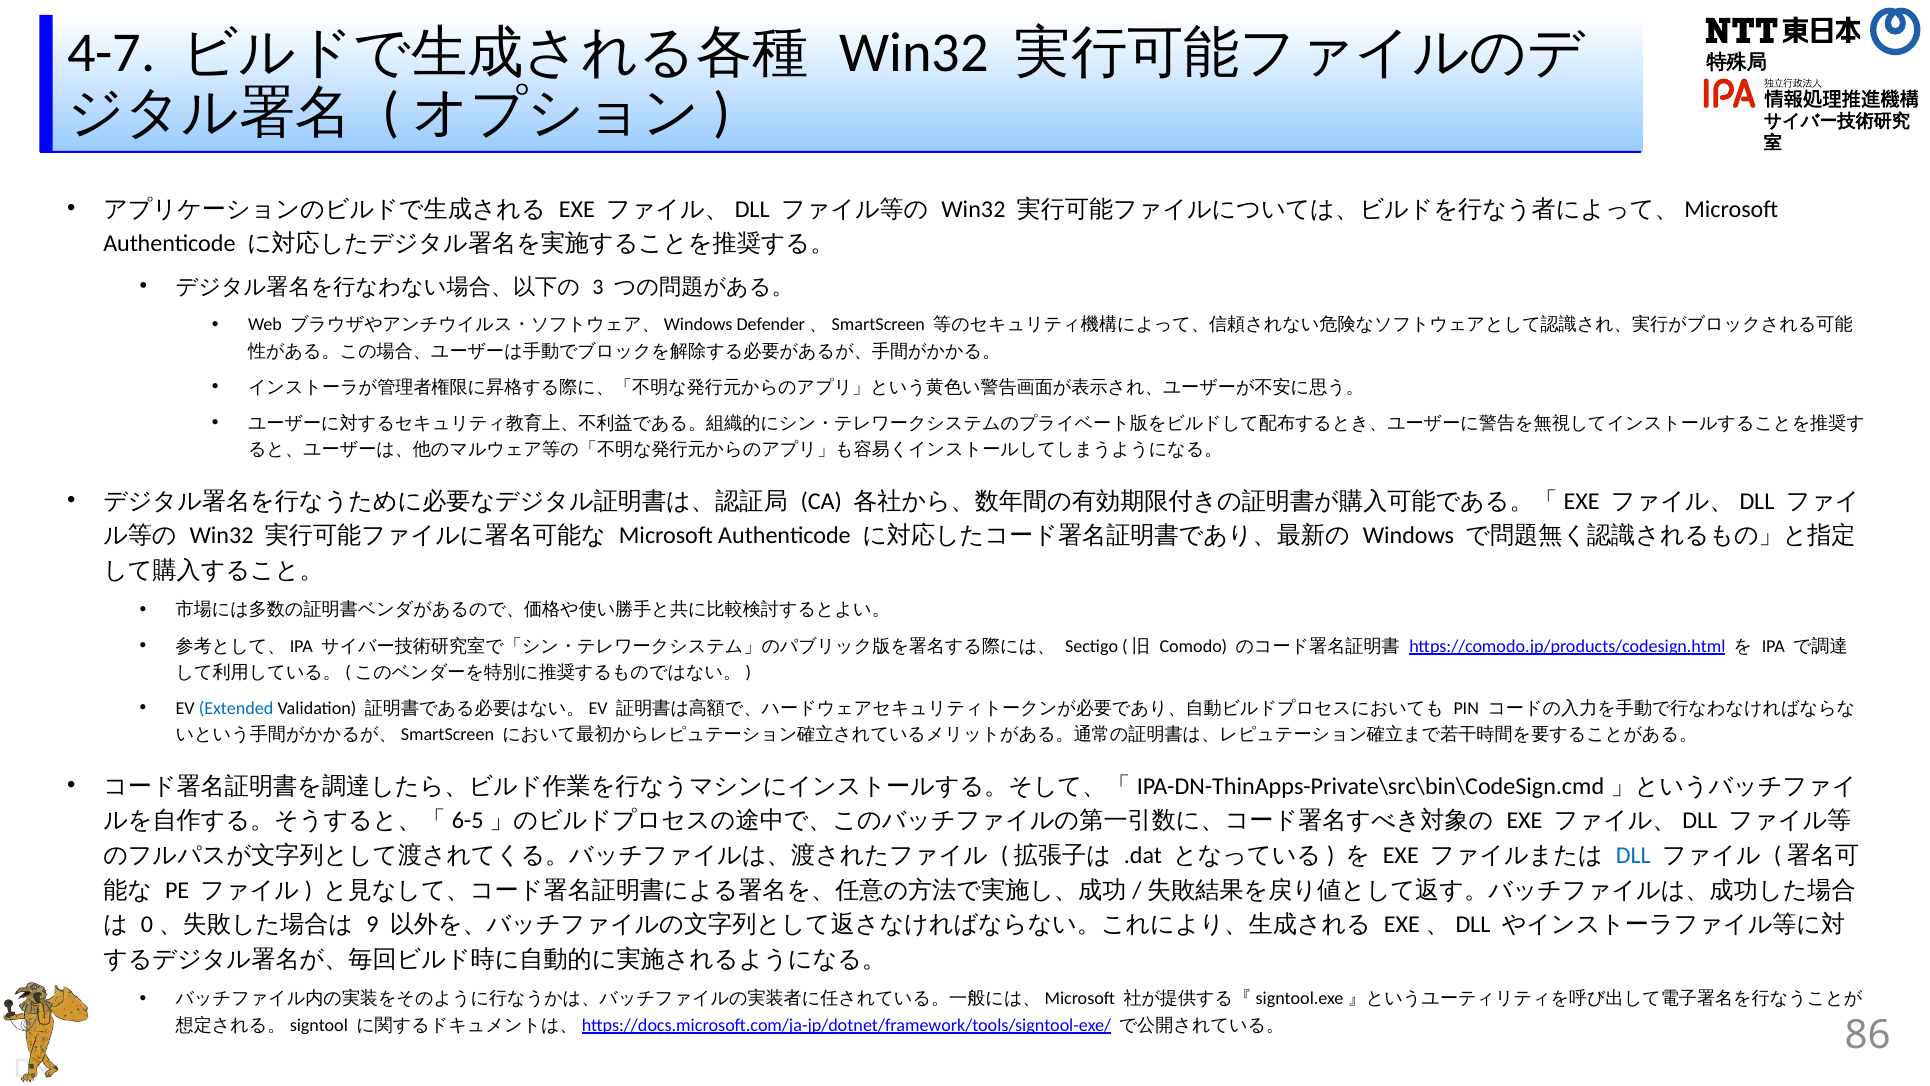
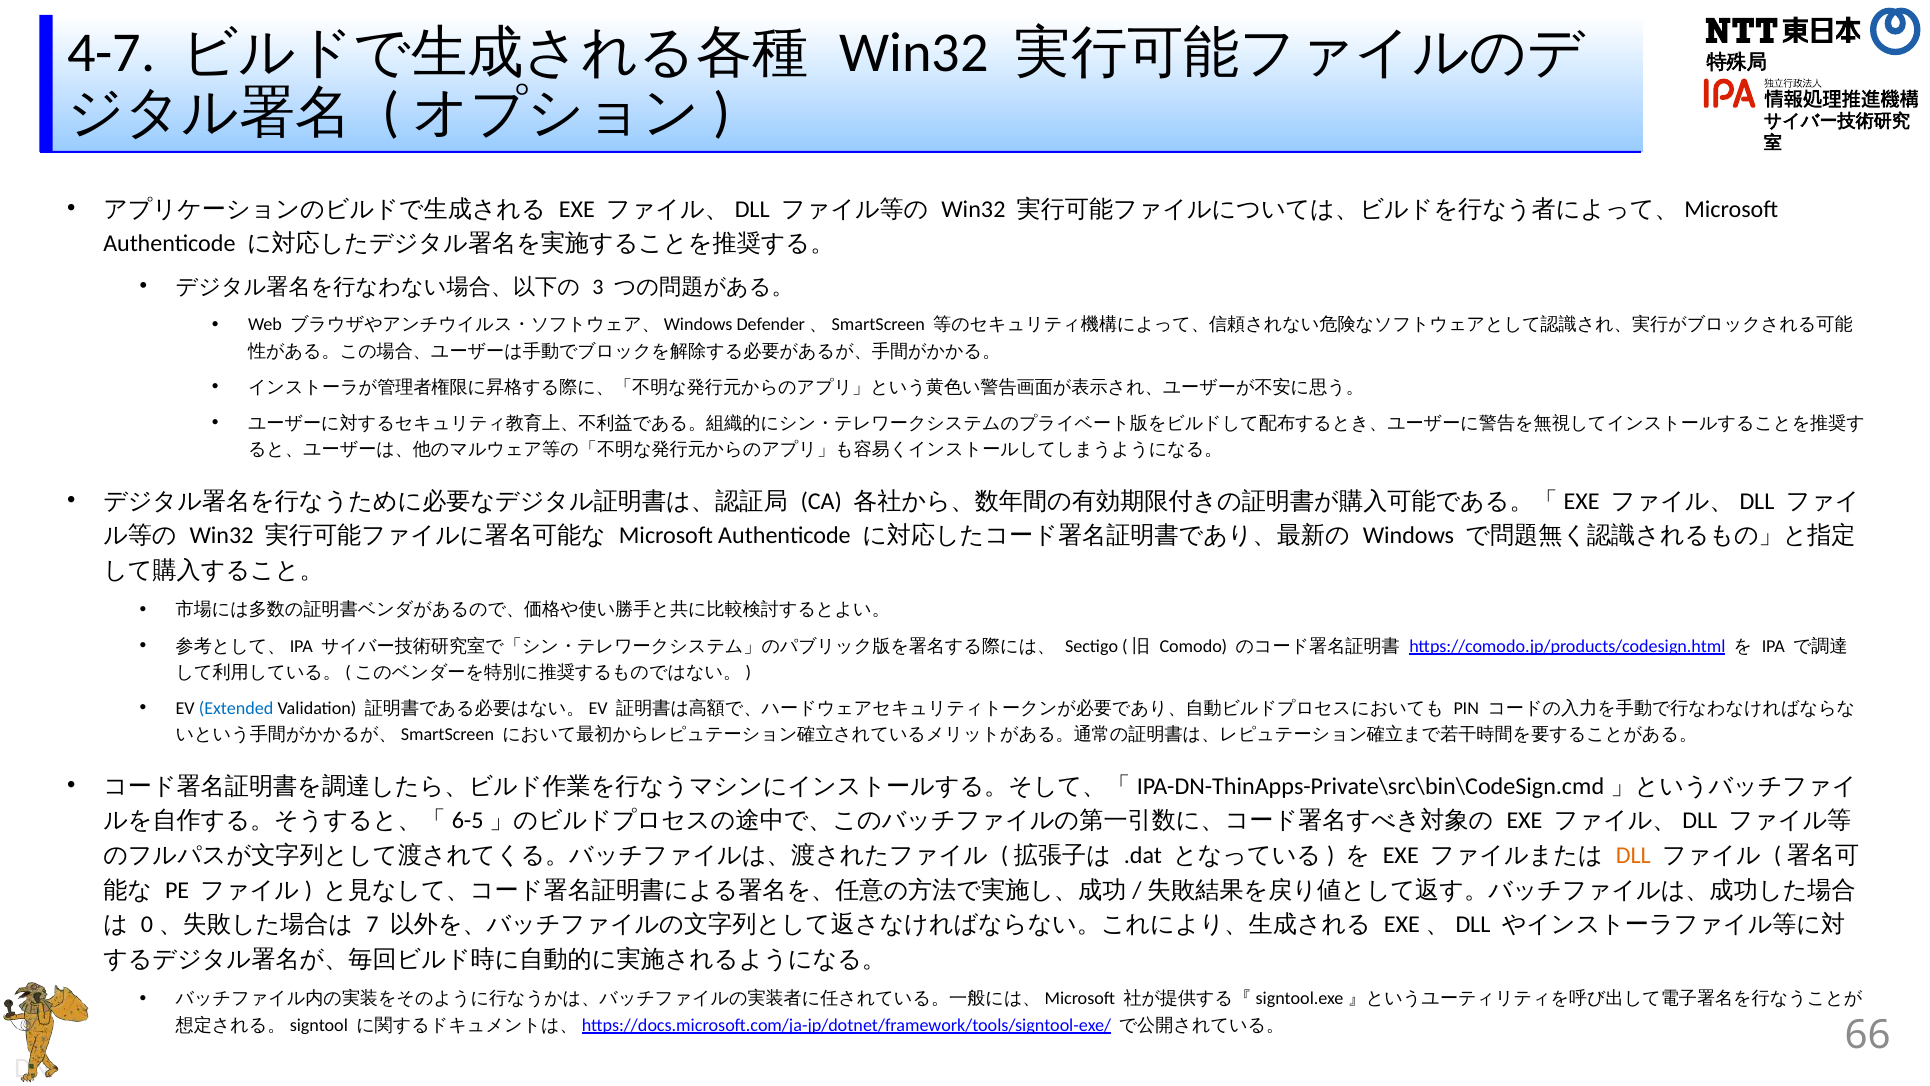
DLL colour: blue -> orange
9: 9 -> 7
86: 86 -> 66
